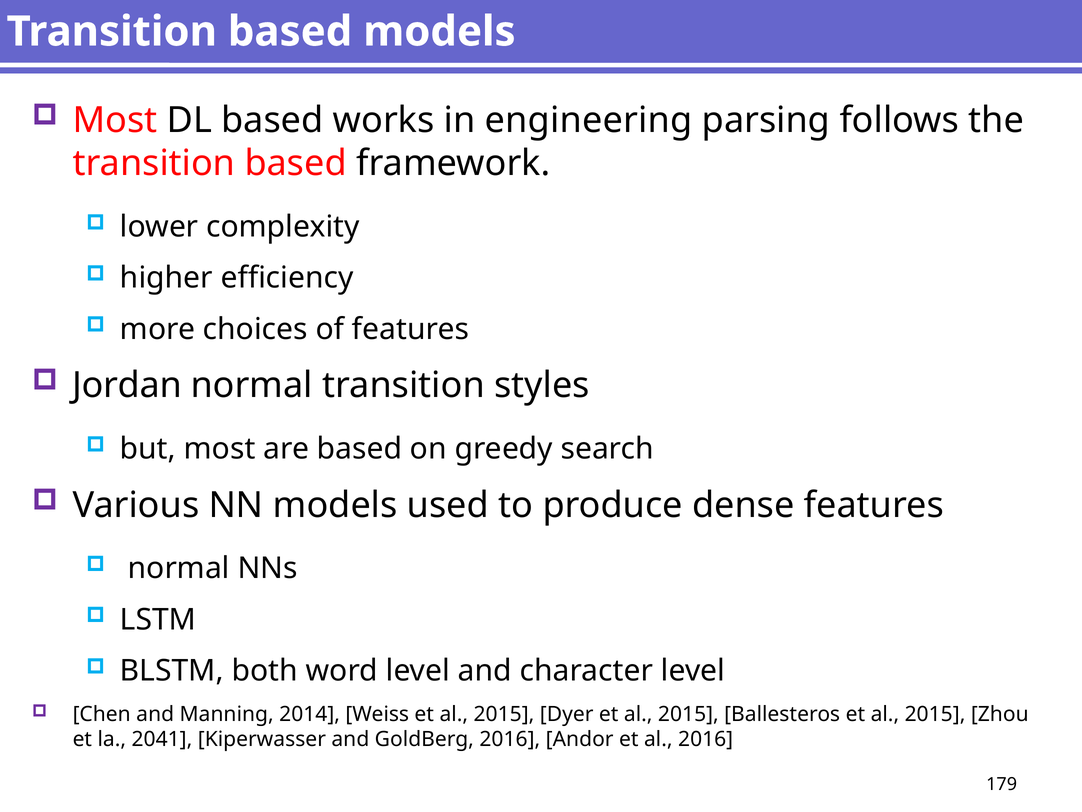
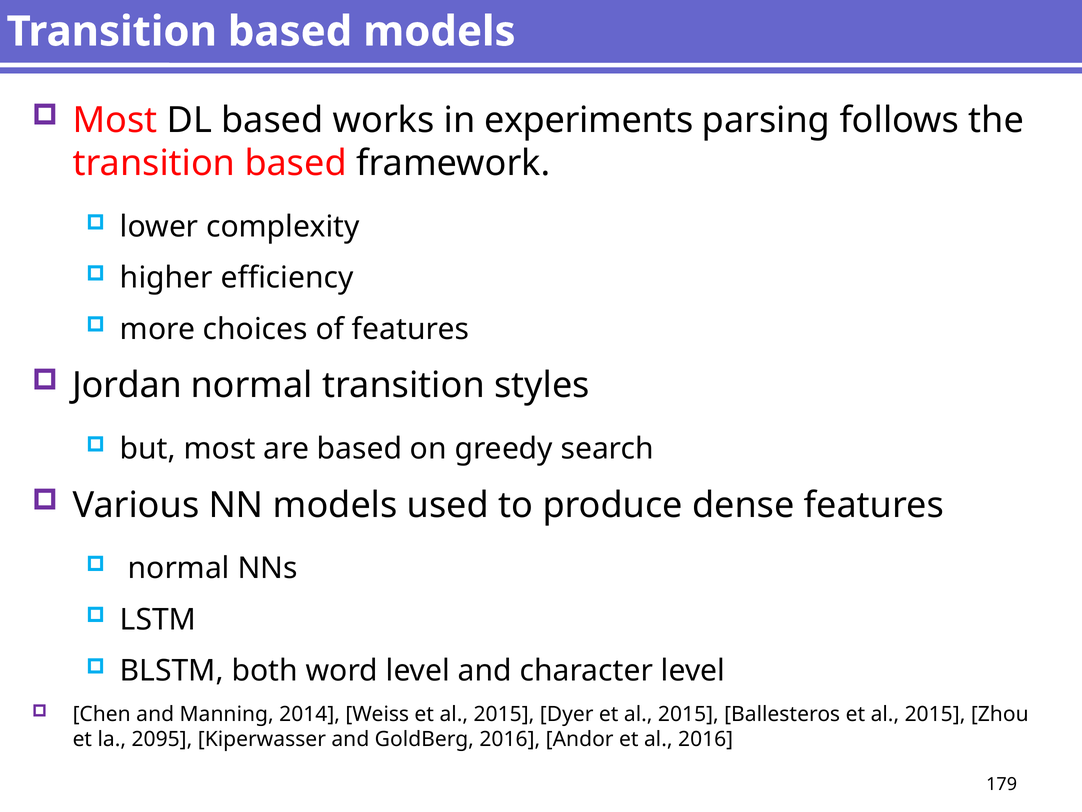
engineering: engineering -> experiments
2041: 2041 -> 2095
